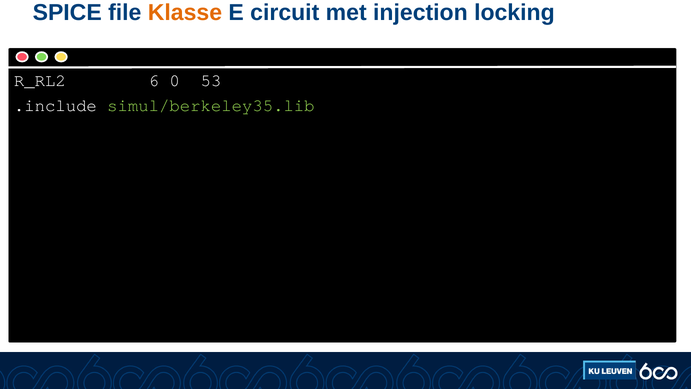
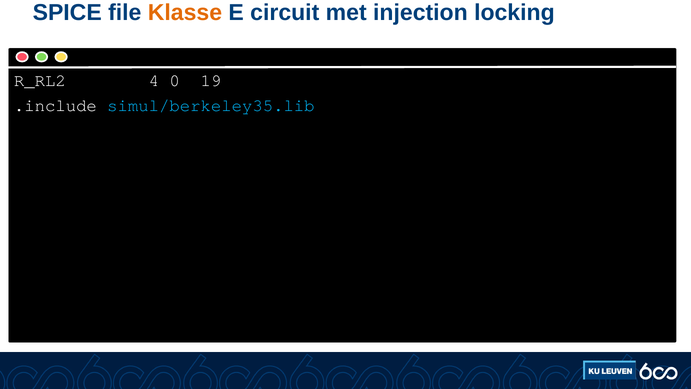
6: 6 -> 4
53: 53 -> 19
simul/berkeley35.lib colour: light green -> light blue
